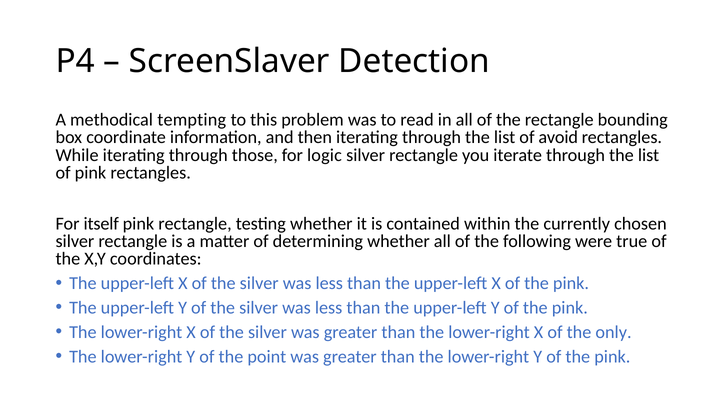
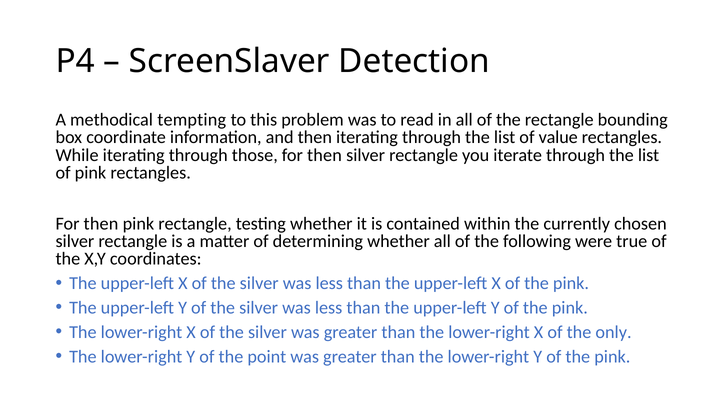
avoid: avoid -> value
those for logic: logic -> then
itself at (101, 224): itself -> then
